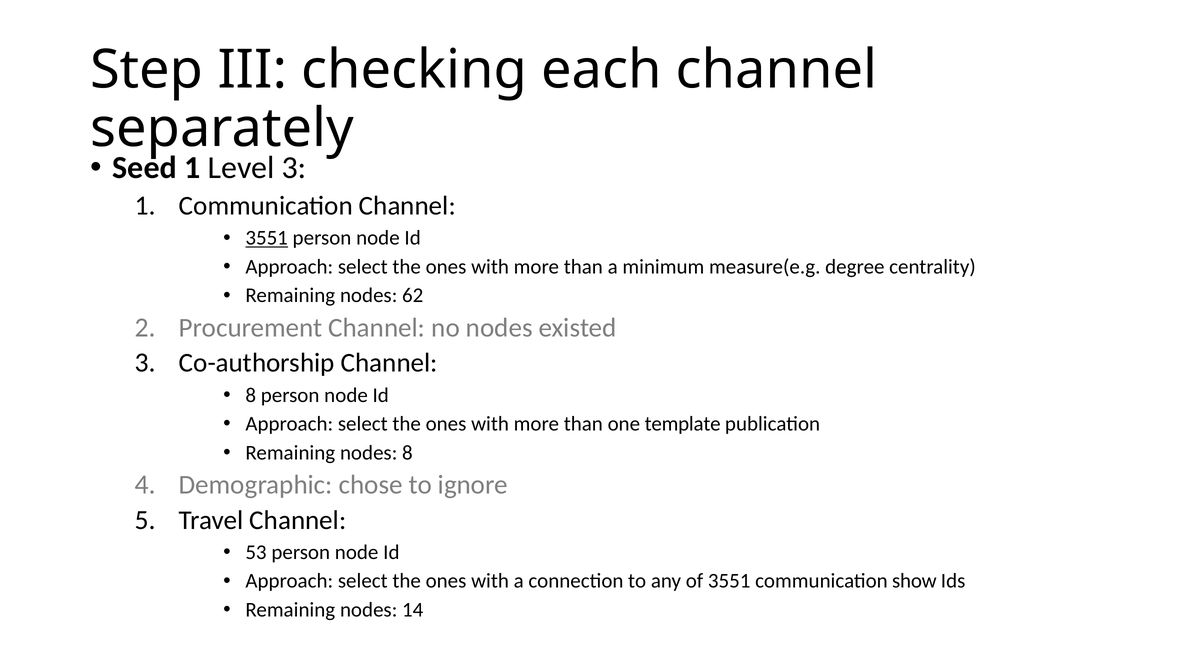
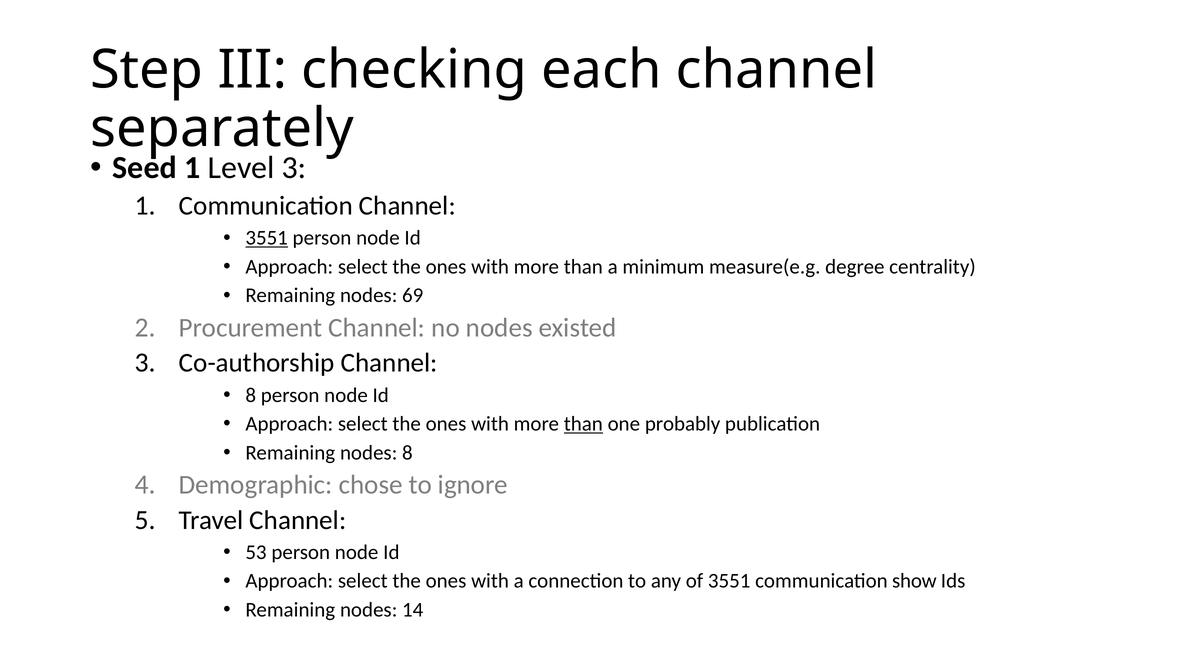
62: 62 -> 69
than at (583, 424) underline: none -> present
template: template -> probably
